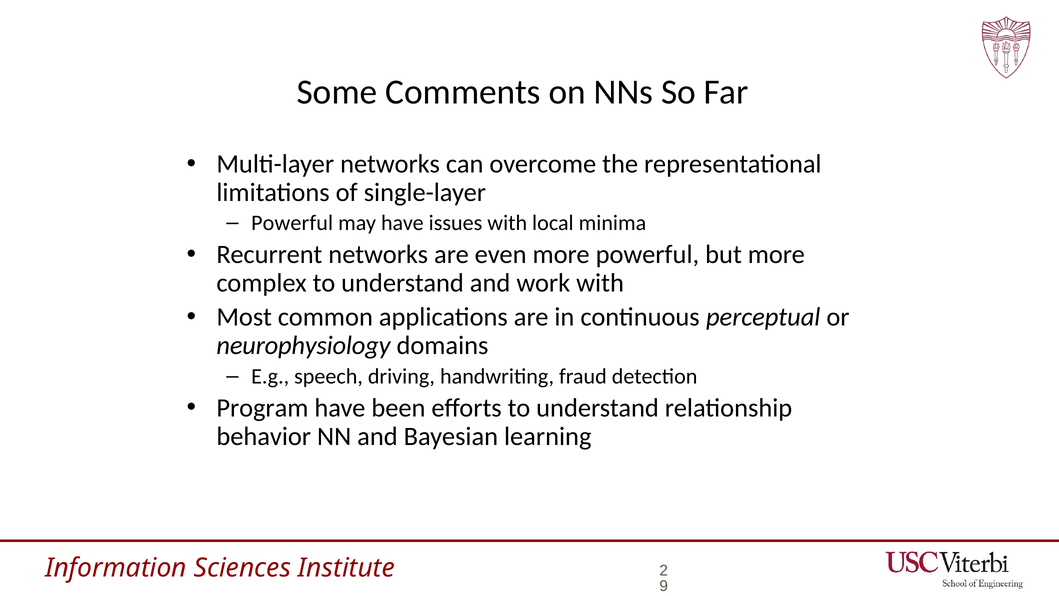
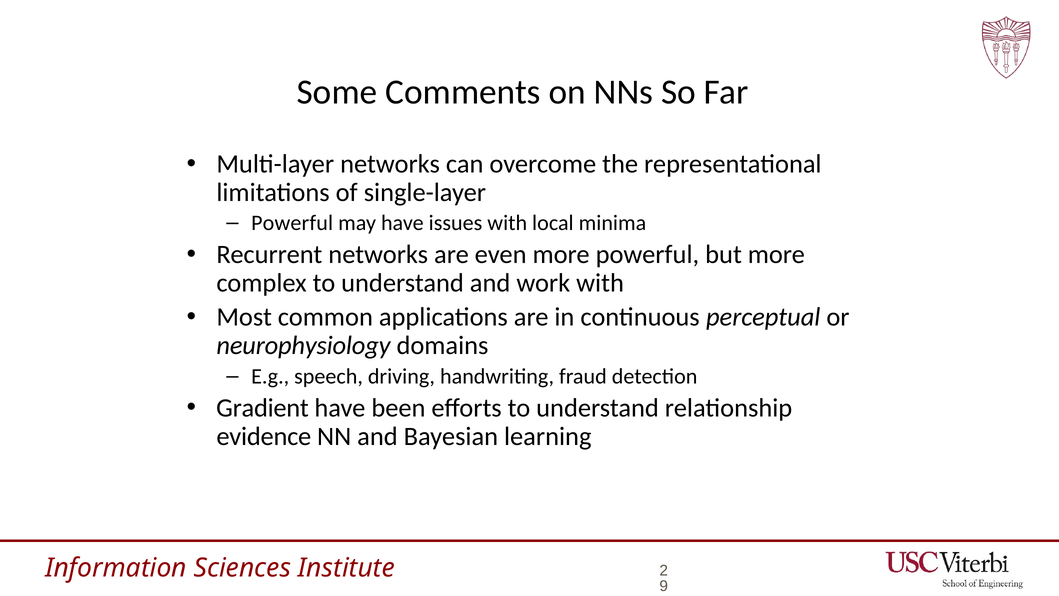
Program: Program -> Gradient
behavior: behavior -> evidence
